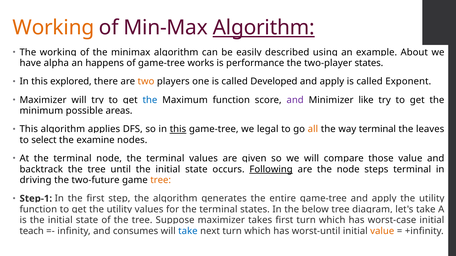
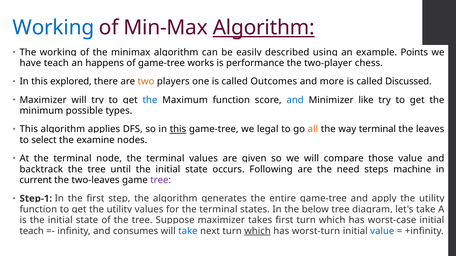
Working at (53, 28) colour: orange -> blue
About: About -> Points
have alpha: alpha -> teach
two-player states: states -> chess
Developed: Developed -> Outcomes
apply at (332, 82): apply -> more
Exponent: Exponent -> Discussed
and at (295, 100) colour: purple -> blue
areas: areas -> types
Following underline: present -> none
the node: node -> need
steps terminal: terminal -> machine
driving: driving -> current
two-future: two-future -> two-leaves
tree at (161, 180) colour: orange -> purple
which at (258, 231) underline: none -> present
worst-until: worst-until -> worst-turn
value at (382, 231) colour: orange -> blue
